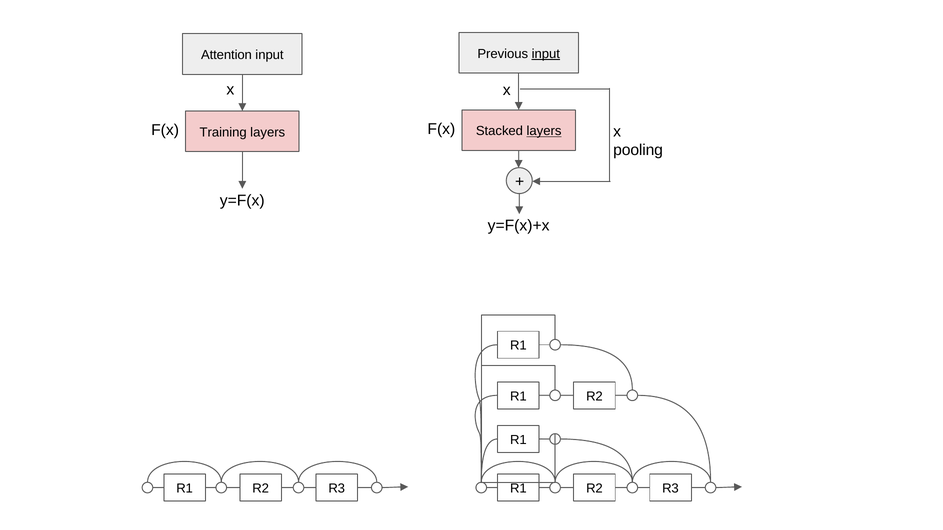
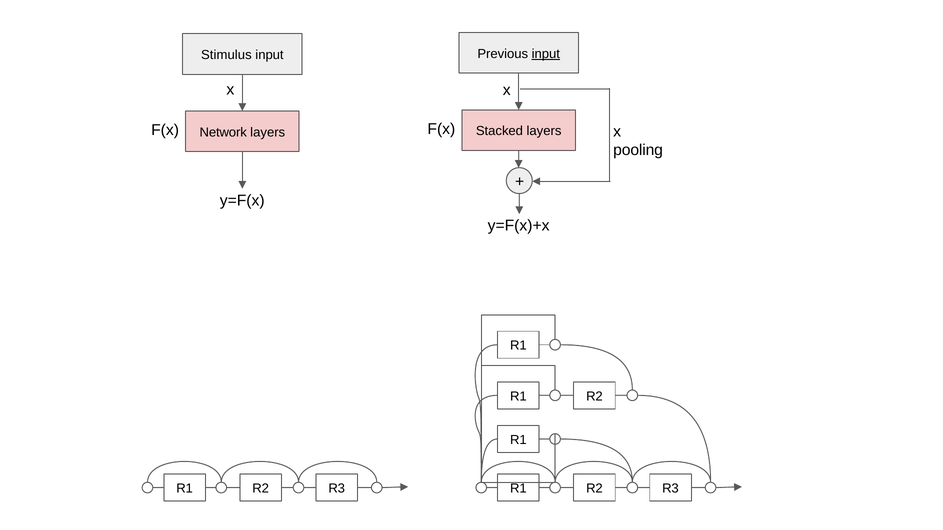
Attention: Attention -> Stimulus
layers at (544, 131) underline: present -> none
Training: Training -> Network
